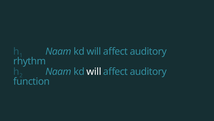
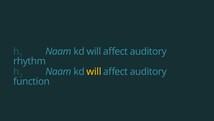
will at (94, 71) colour: white -> yellow
